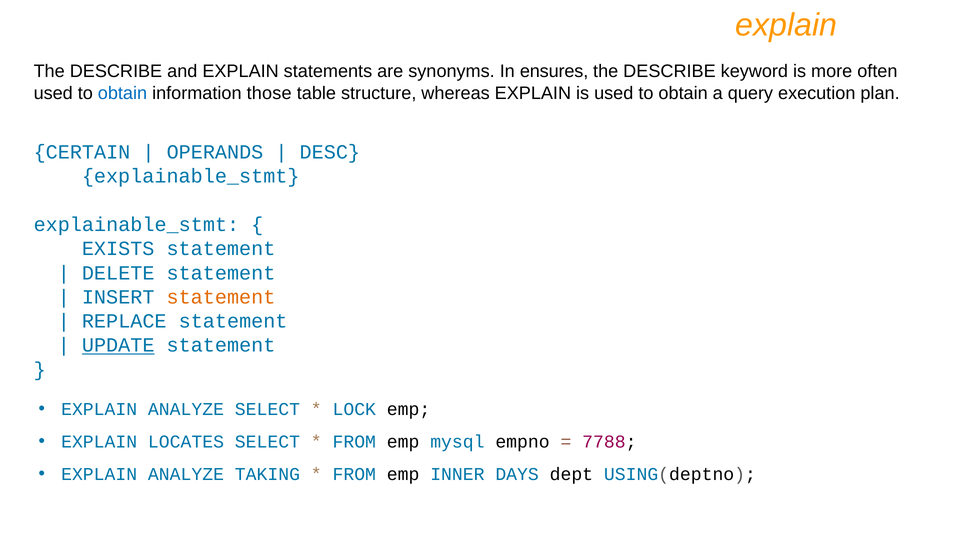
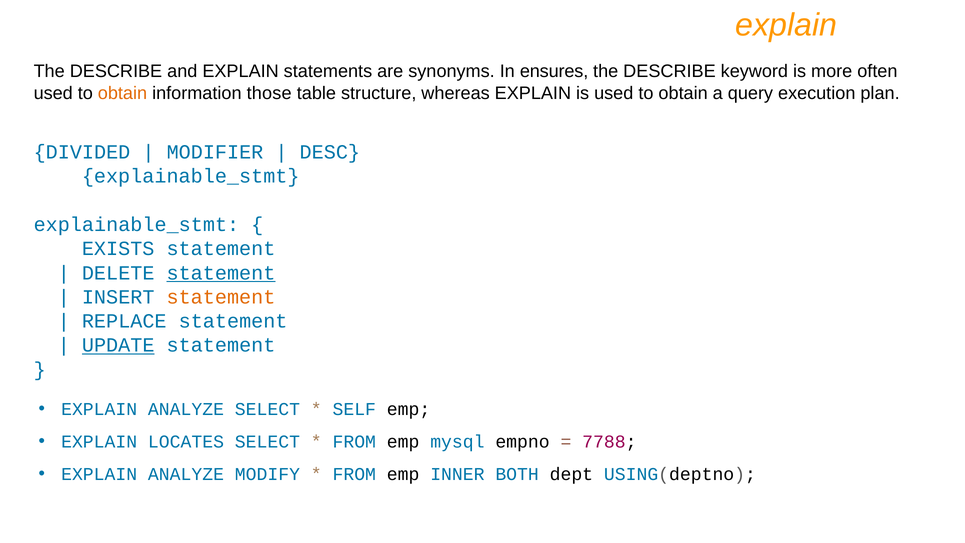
obtain at (122, 93) colour: blue -> orange
CERTAIN: CERTAIN -> DIVIDED
OPERANDS: OPERANDS -> MODIFIER
statement at (221, 273) underline: none -> present
LOCK: LOCK -> SELF
TAKING: TAKING -> MODIFY
DAYS: DAYS -> BOTH
